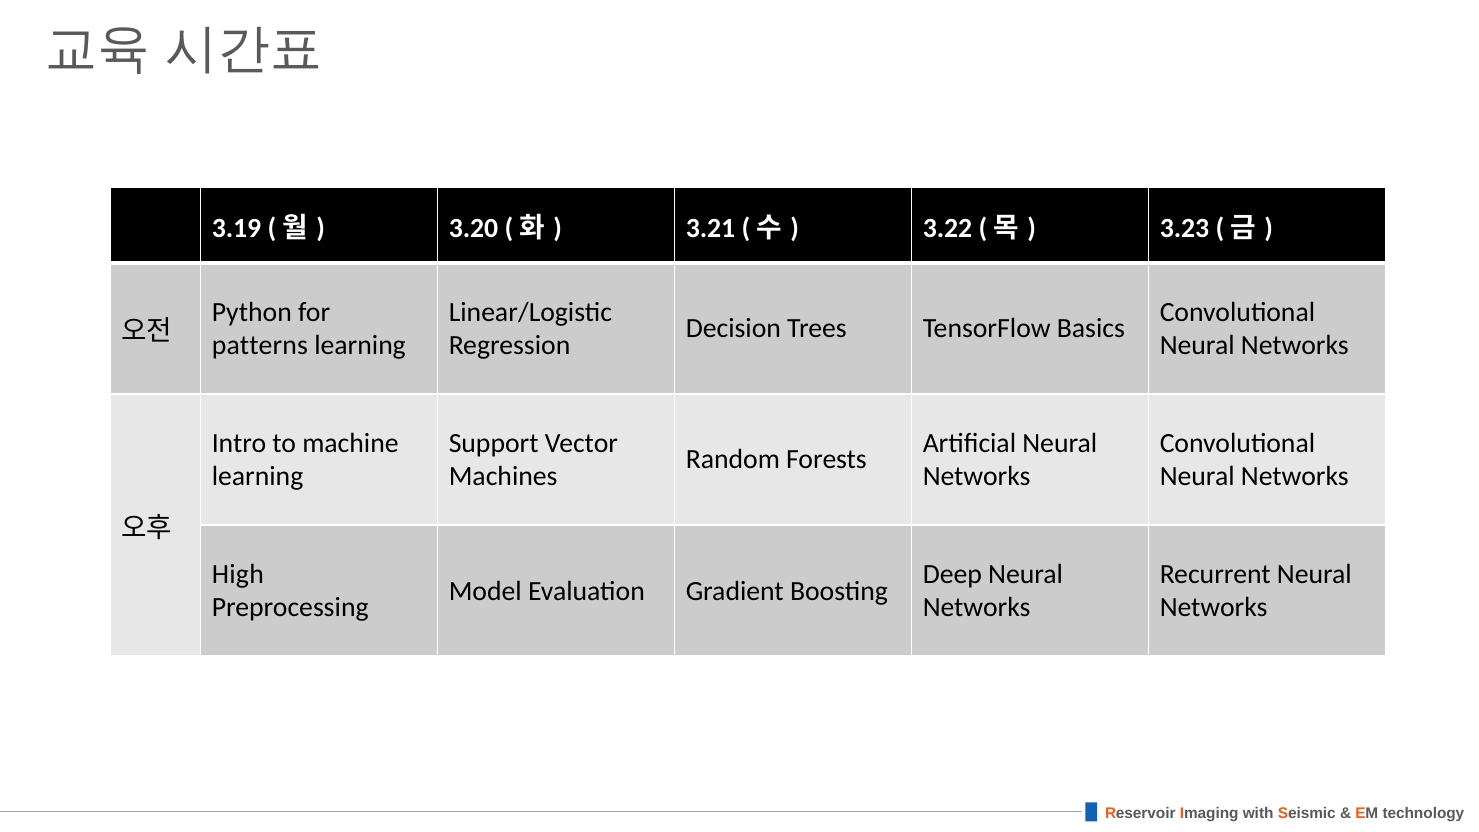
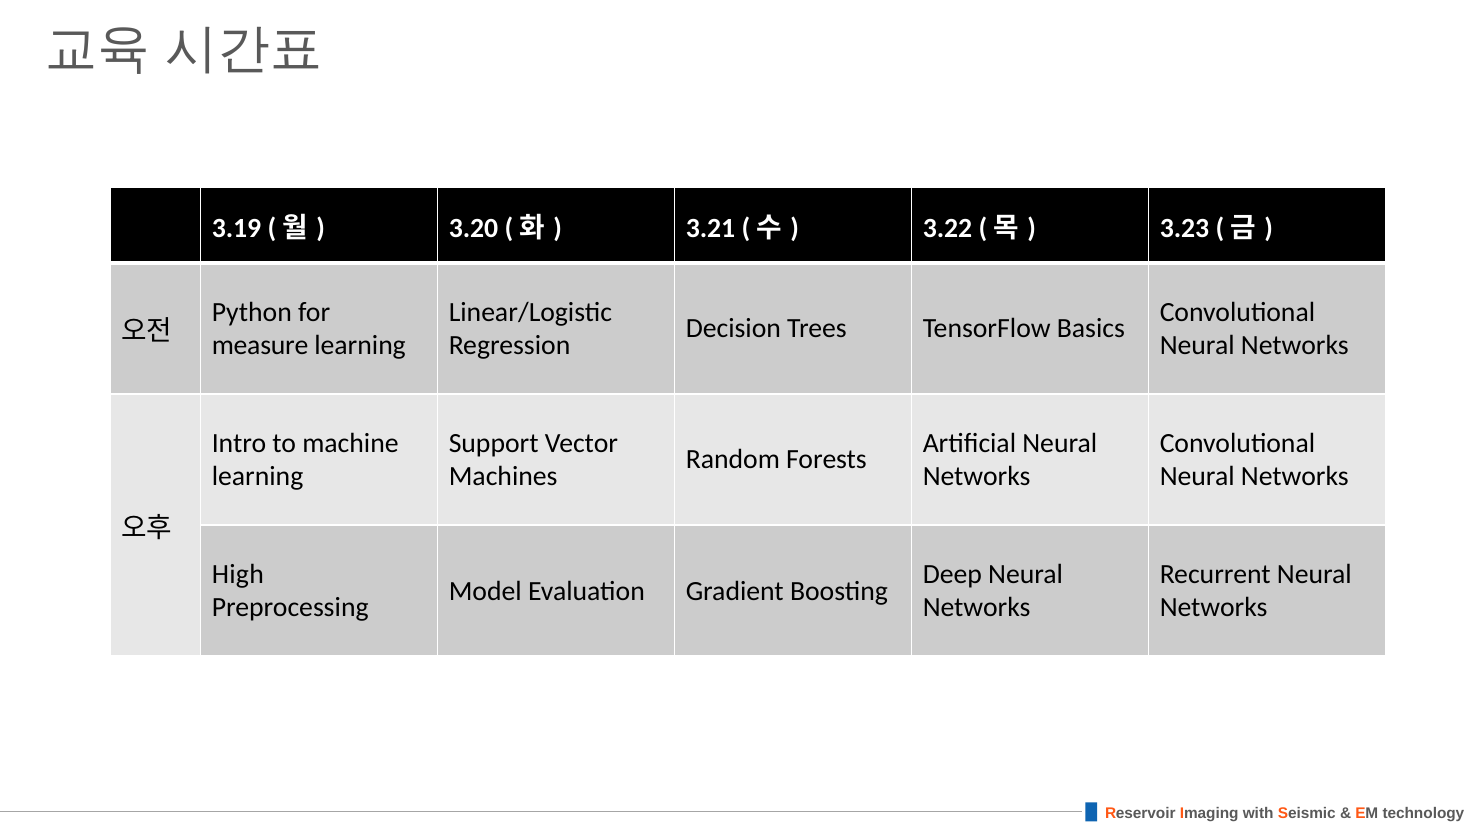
patterns: patterns -> measure
